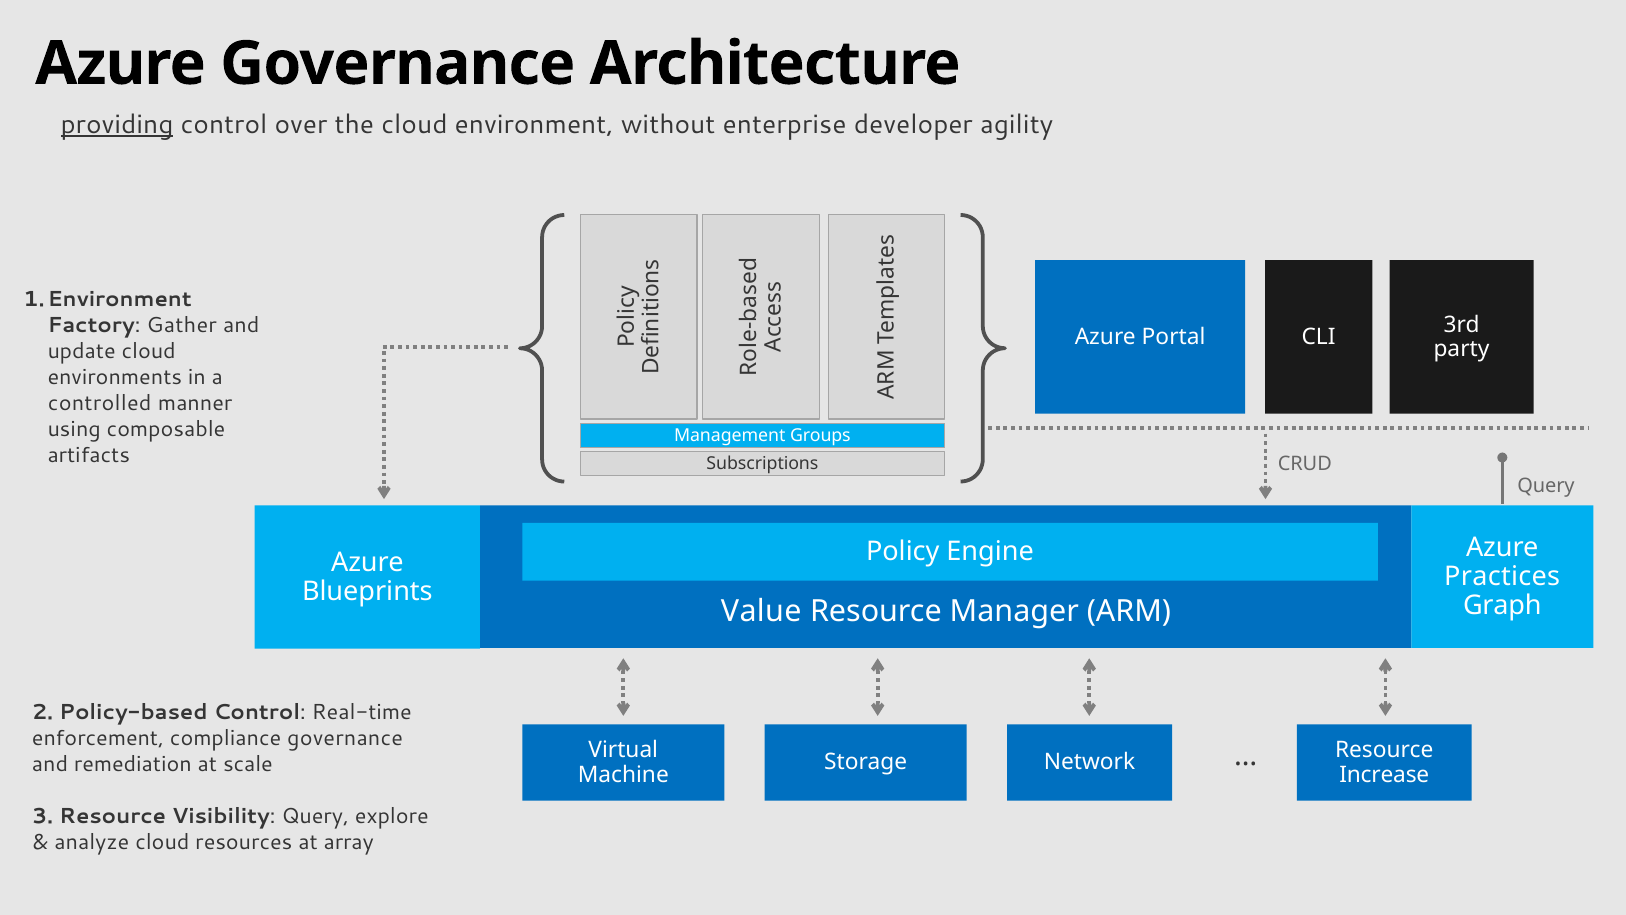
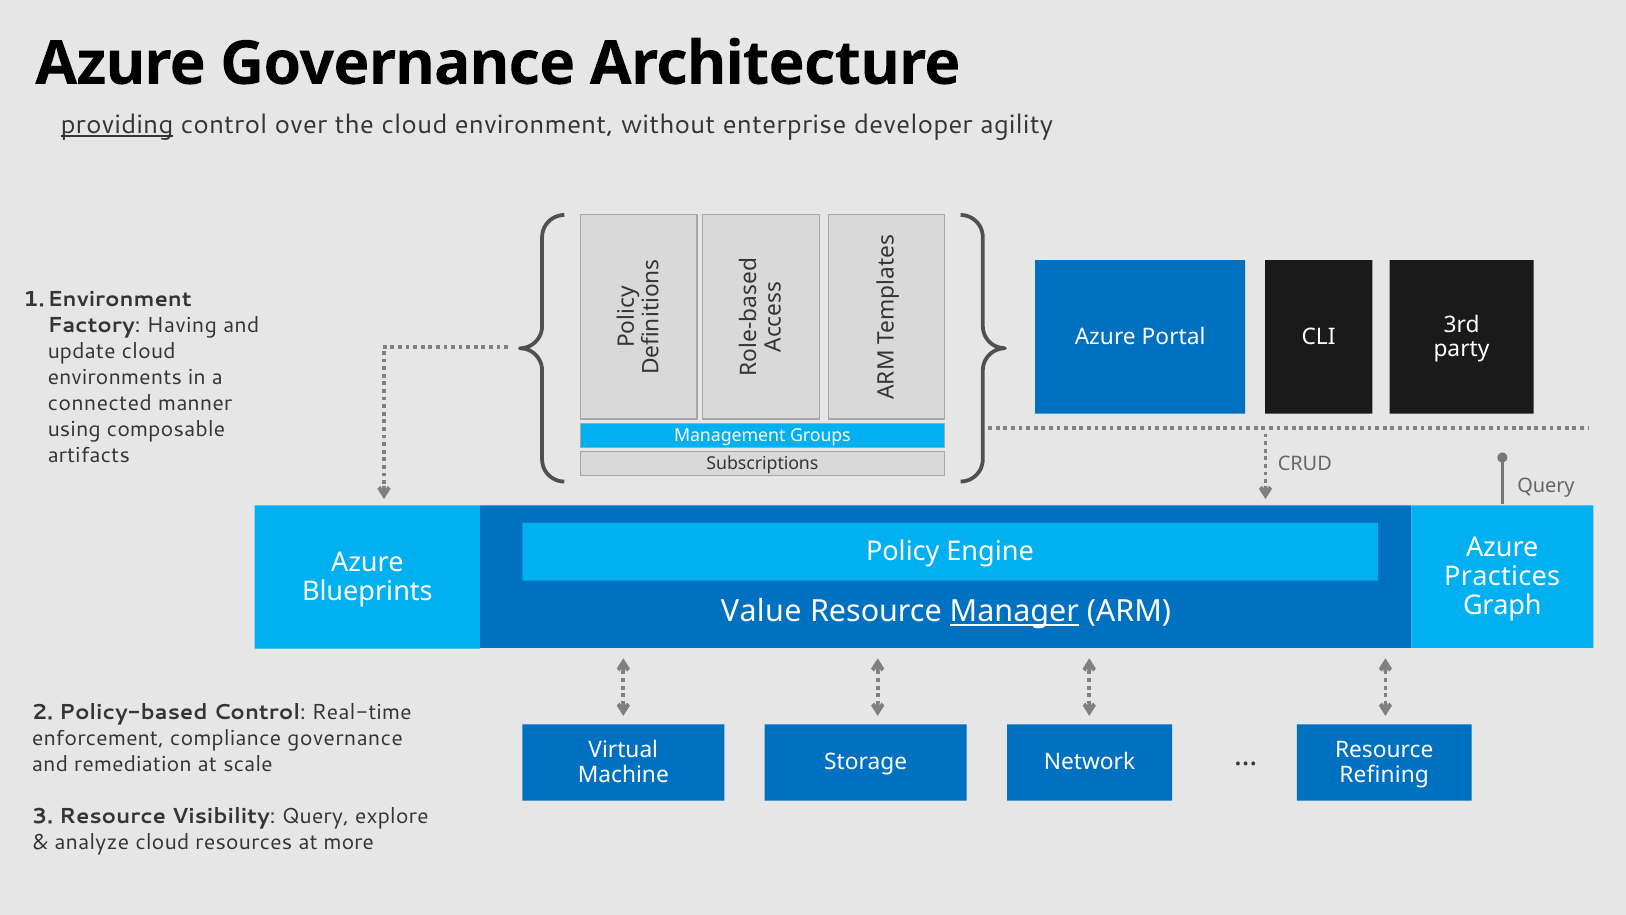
Gather: Gather -> Having
controlled: controlled -> connected
Manager underline: none -> present
Increase: Increase -> Refining
array: array -> more
